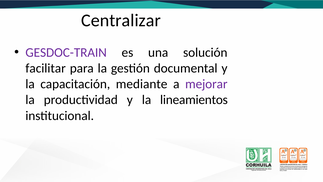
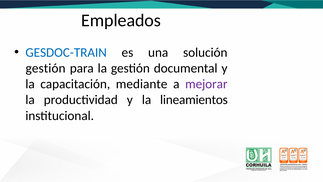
Centralizar: Centralizar -> Empleados
GESDOC-TRAIN colour: purple -> blue
facilitar at (46, 68): facilitar -> gestión
